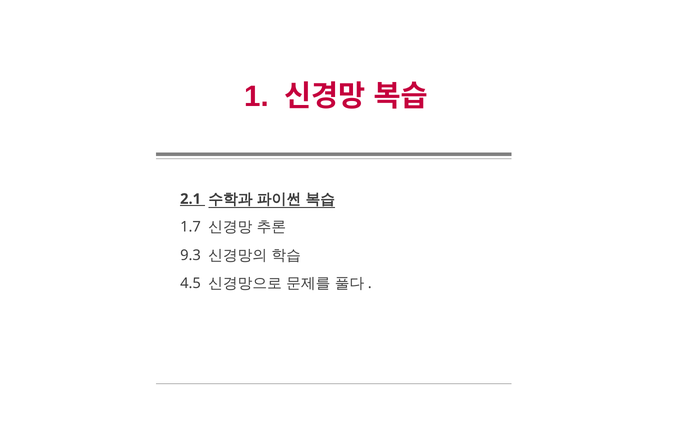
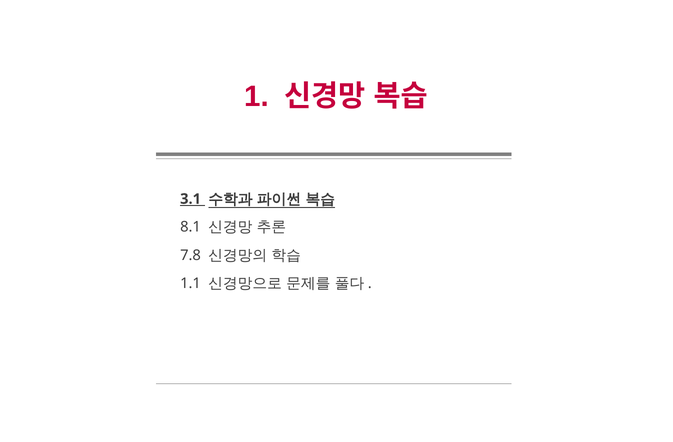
2.1: 2.1 -> 3.1
1.7: 1.7 -> 8.1
9.3: 9.3 -> 7.8
4.5: 4.5 -> 1.1
